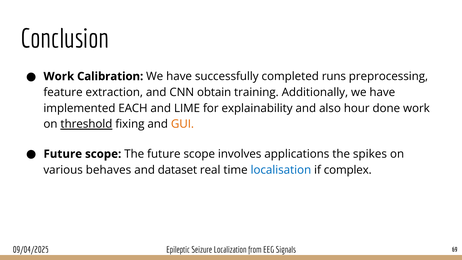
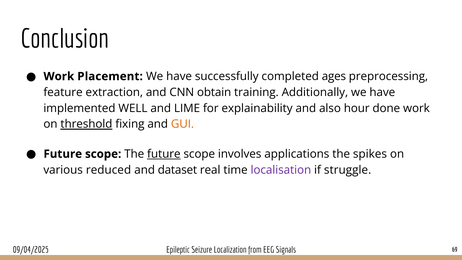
Calibration: Calibration -> Placement
runs: runs -> ages
EACH: EACH -> WELL
future at (164, 154) underline: none -> present
behaves: behaves -> reduced
localisation colour: blue -> purple
complex: complex -> struggle
